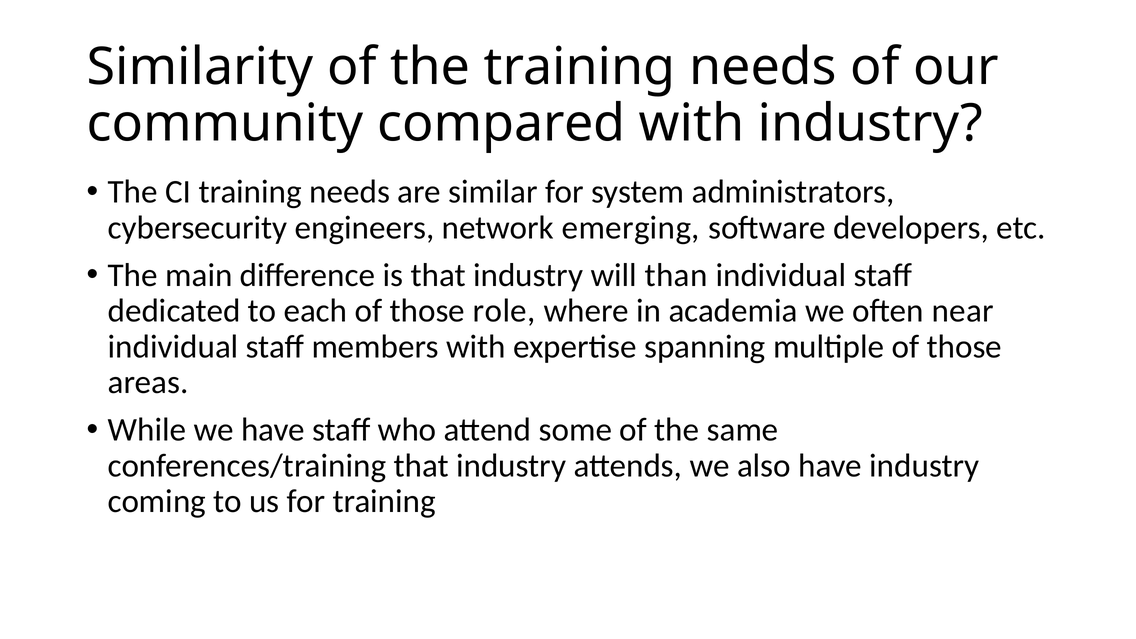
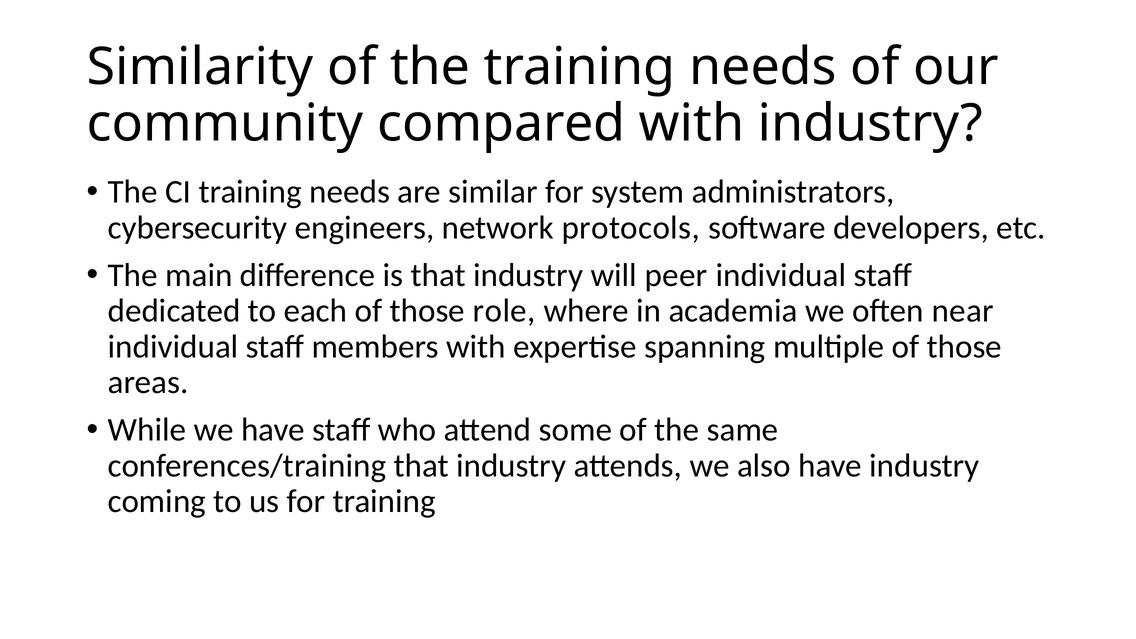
emerging: emerging -> protocols
than: than -> peer
